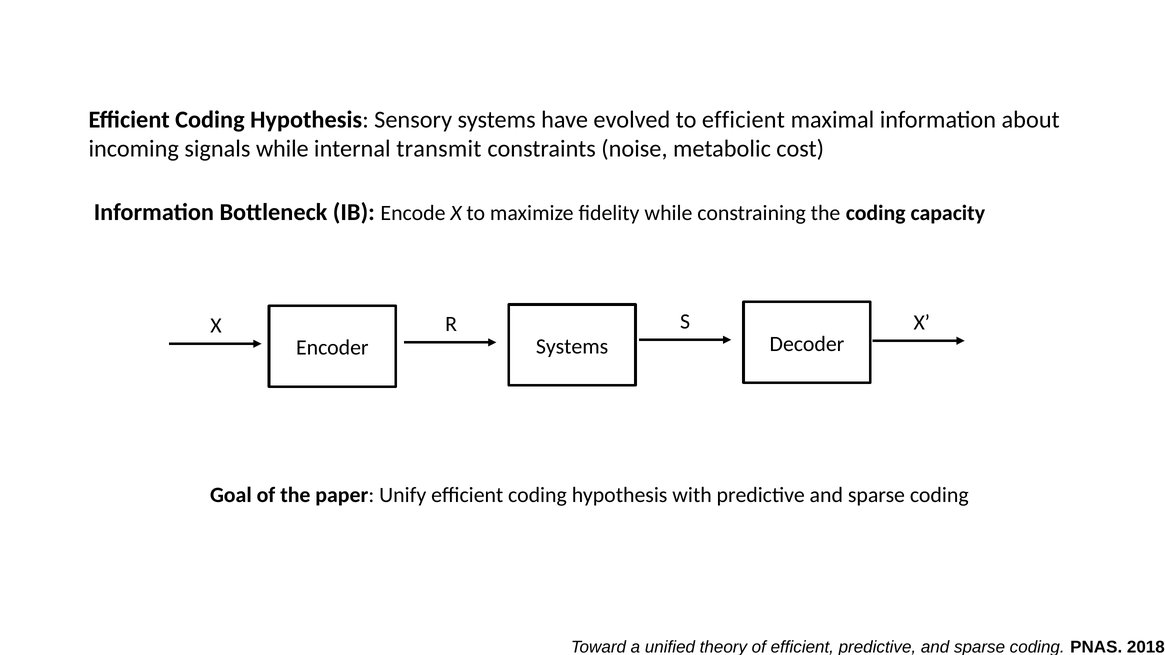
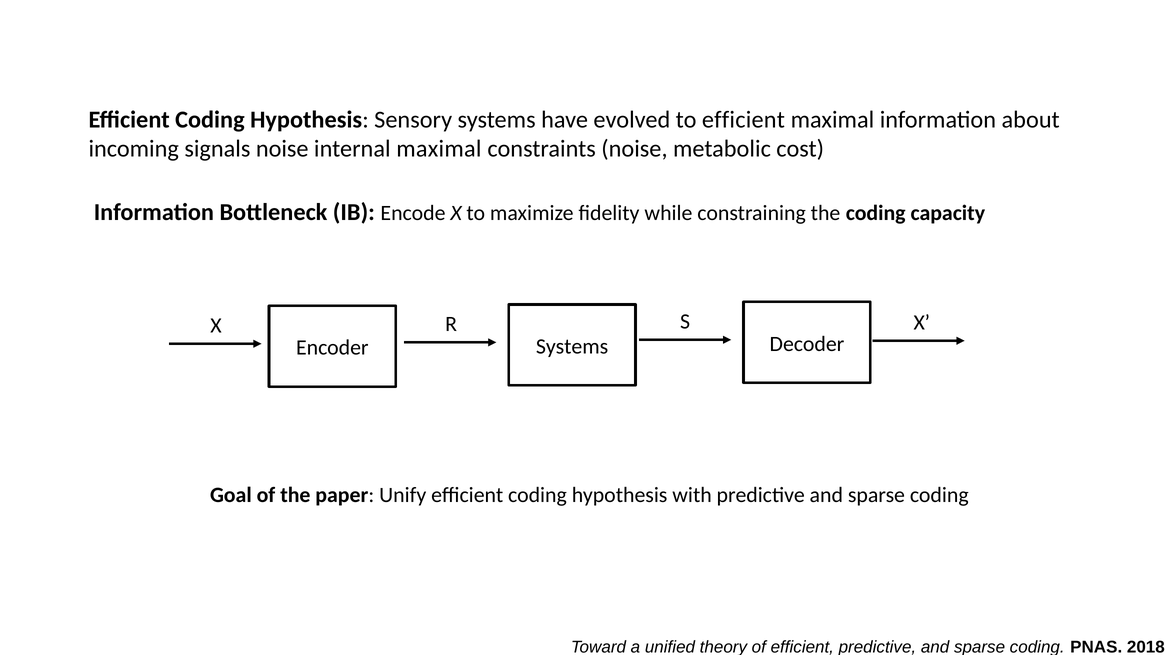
signals while: while -> noise
internal transmit: transmit -> maximal
